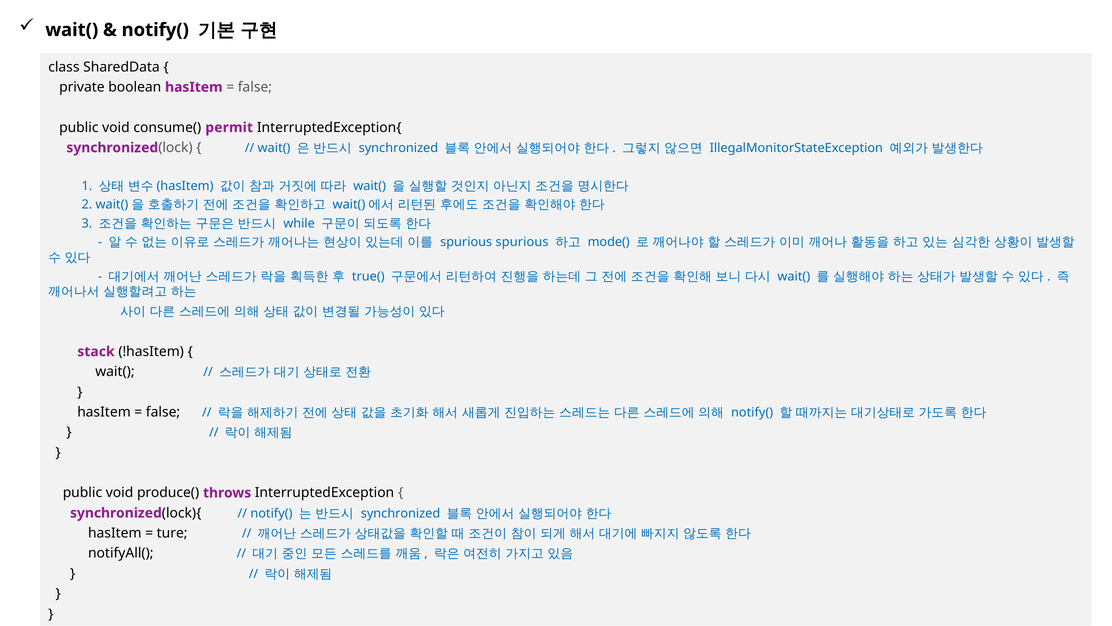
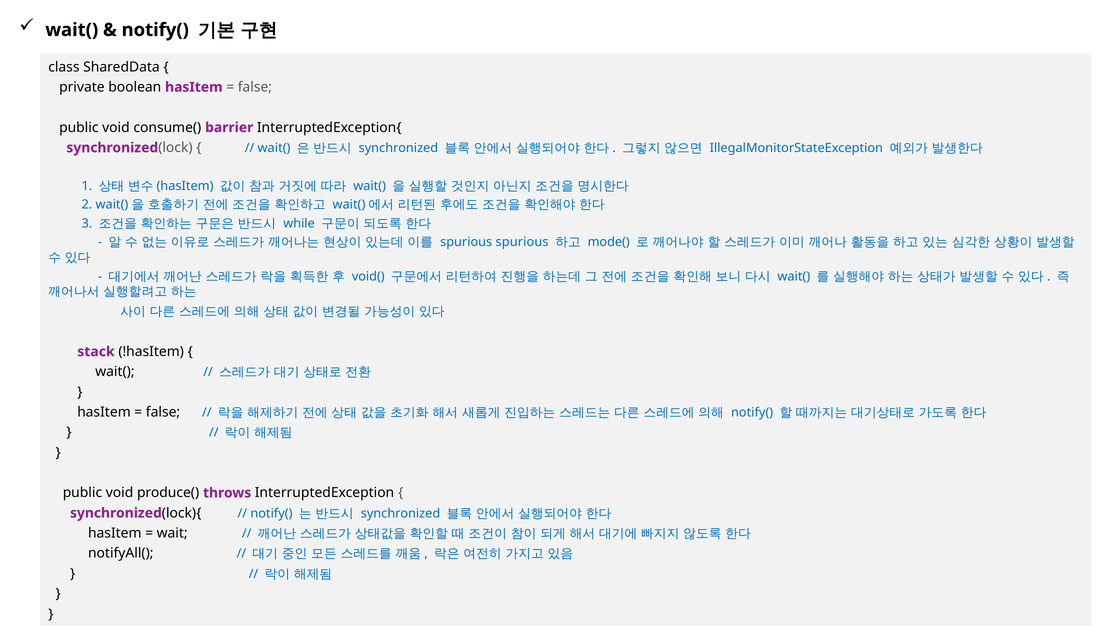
permit: permit -> barrier
true(: true( -> void(
ture: ture -> wait
